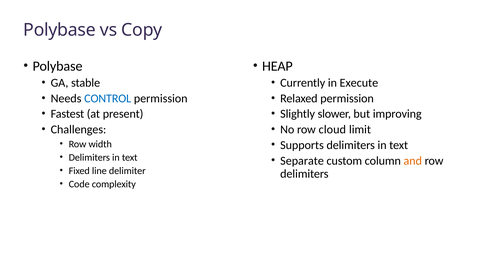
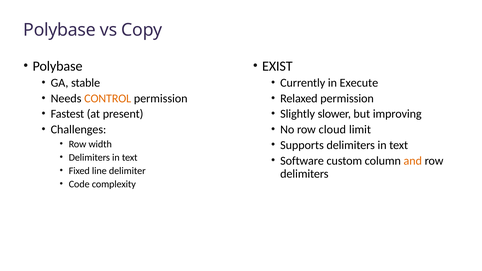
HEAP: HEAP -> EXIST
CONTROL colour: blue -> orange
Separate: Separate -> Software
